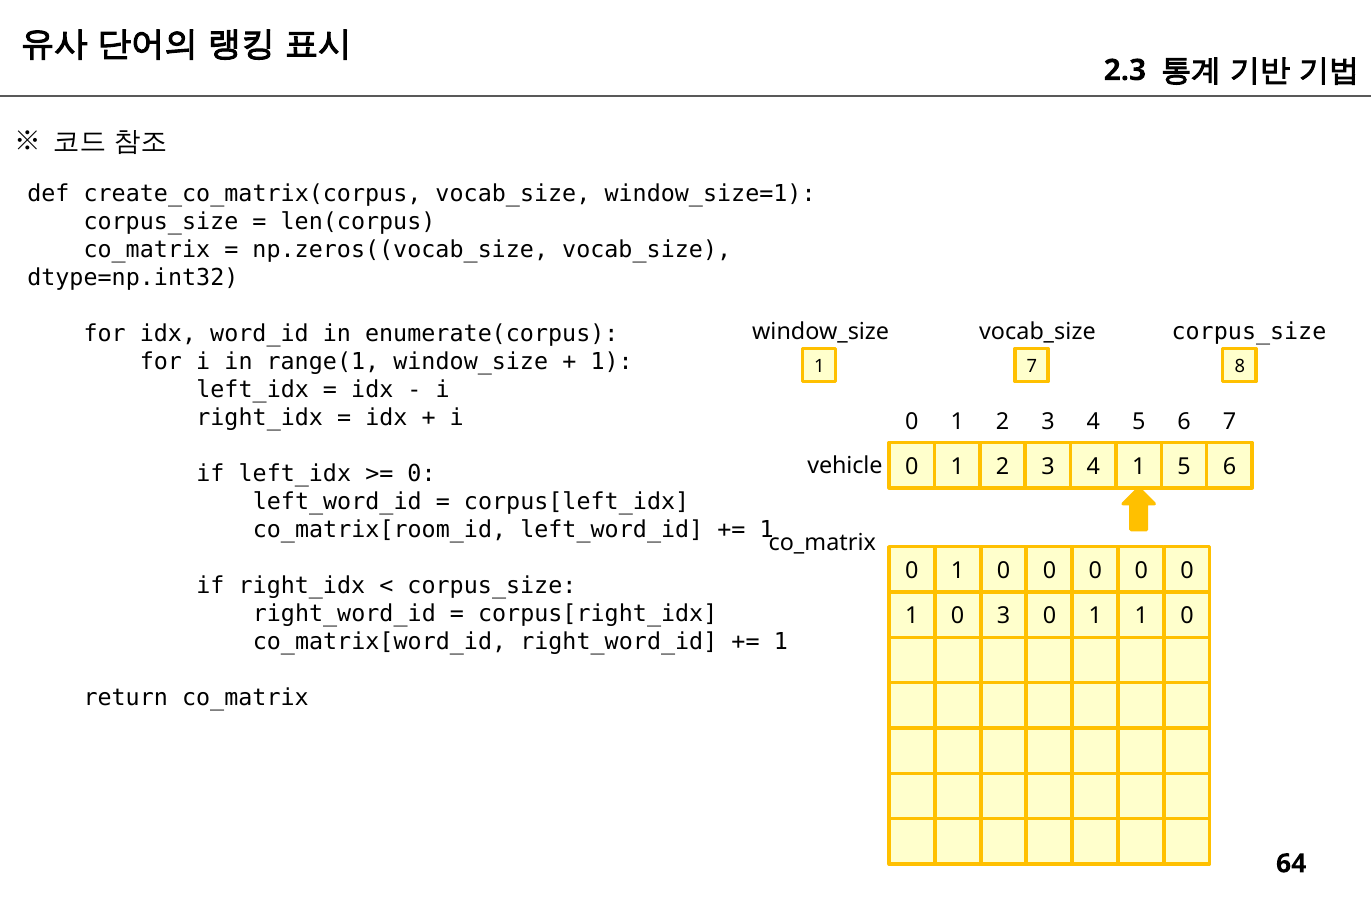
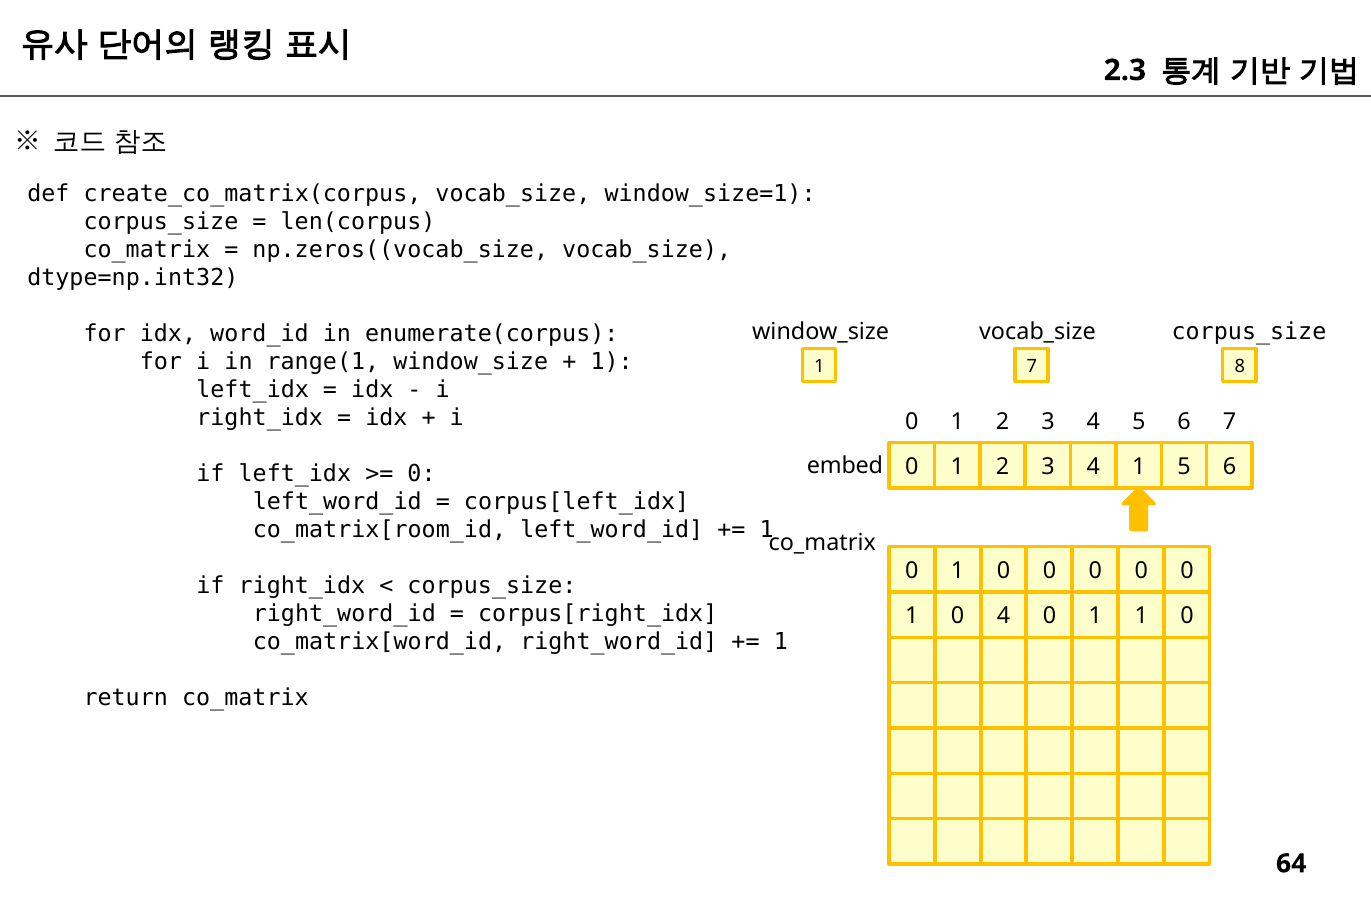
vehicle: vehicle -> embed
0 3: 3 -> 4
